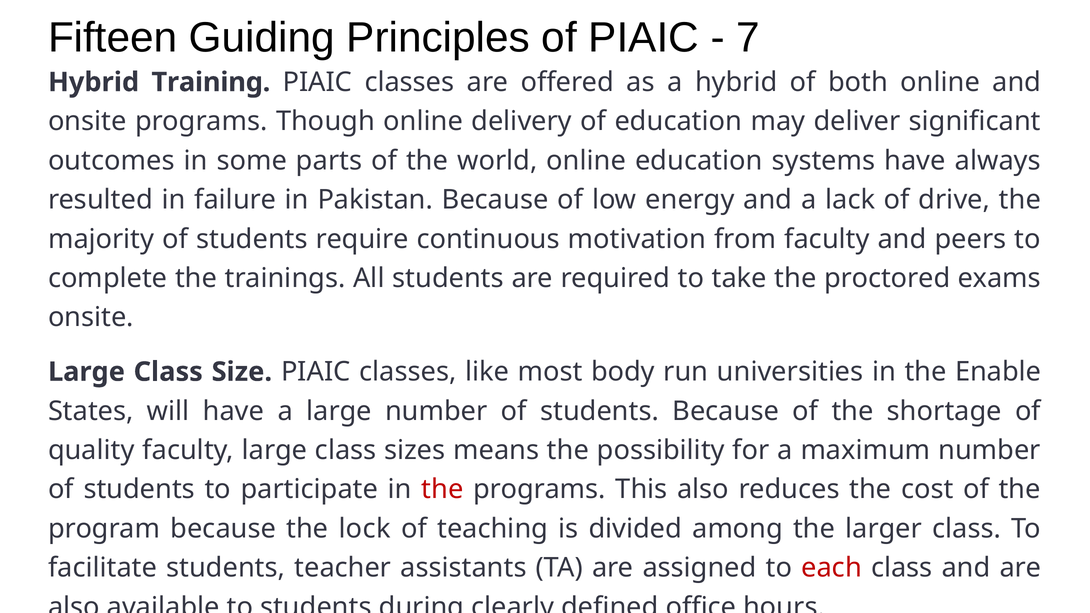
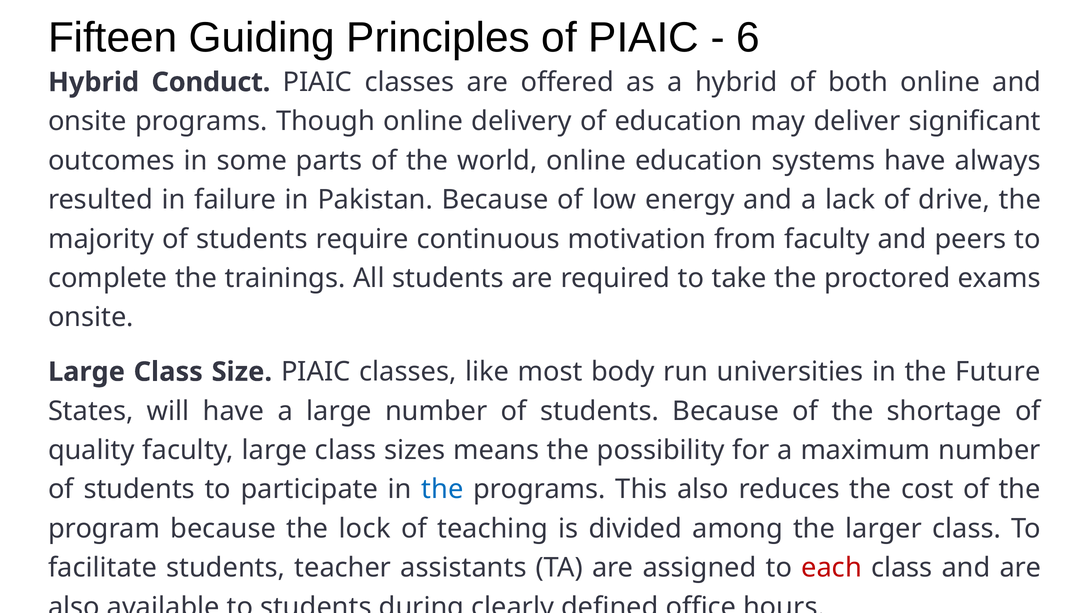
7: 7 -> 6
Training: Training -> Conduct
Enable: Enable -> Future
the at (442, 490) colour: red -> blue
